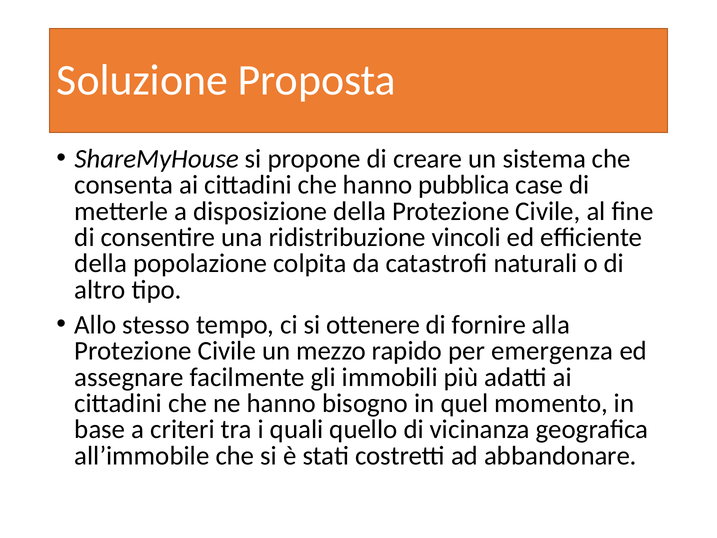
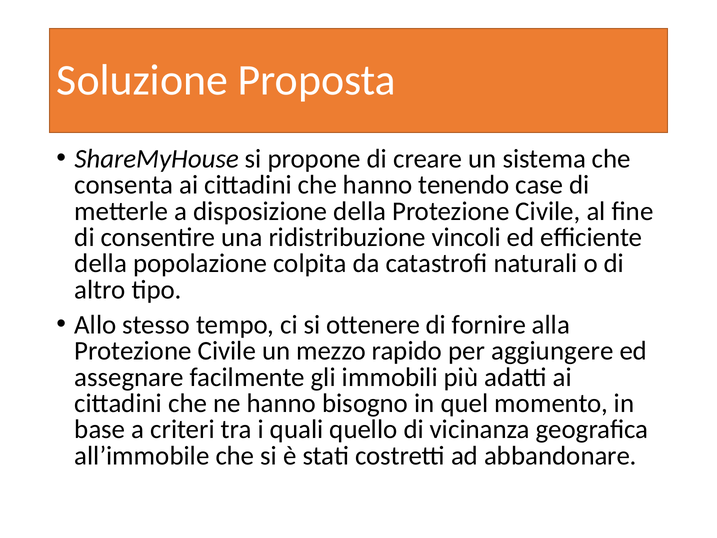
pubblica: pubblica -> tenendo
emergenza: emergenza -> aggiungere
